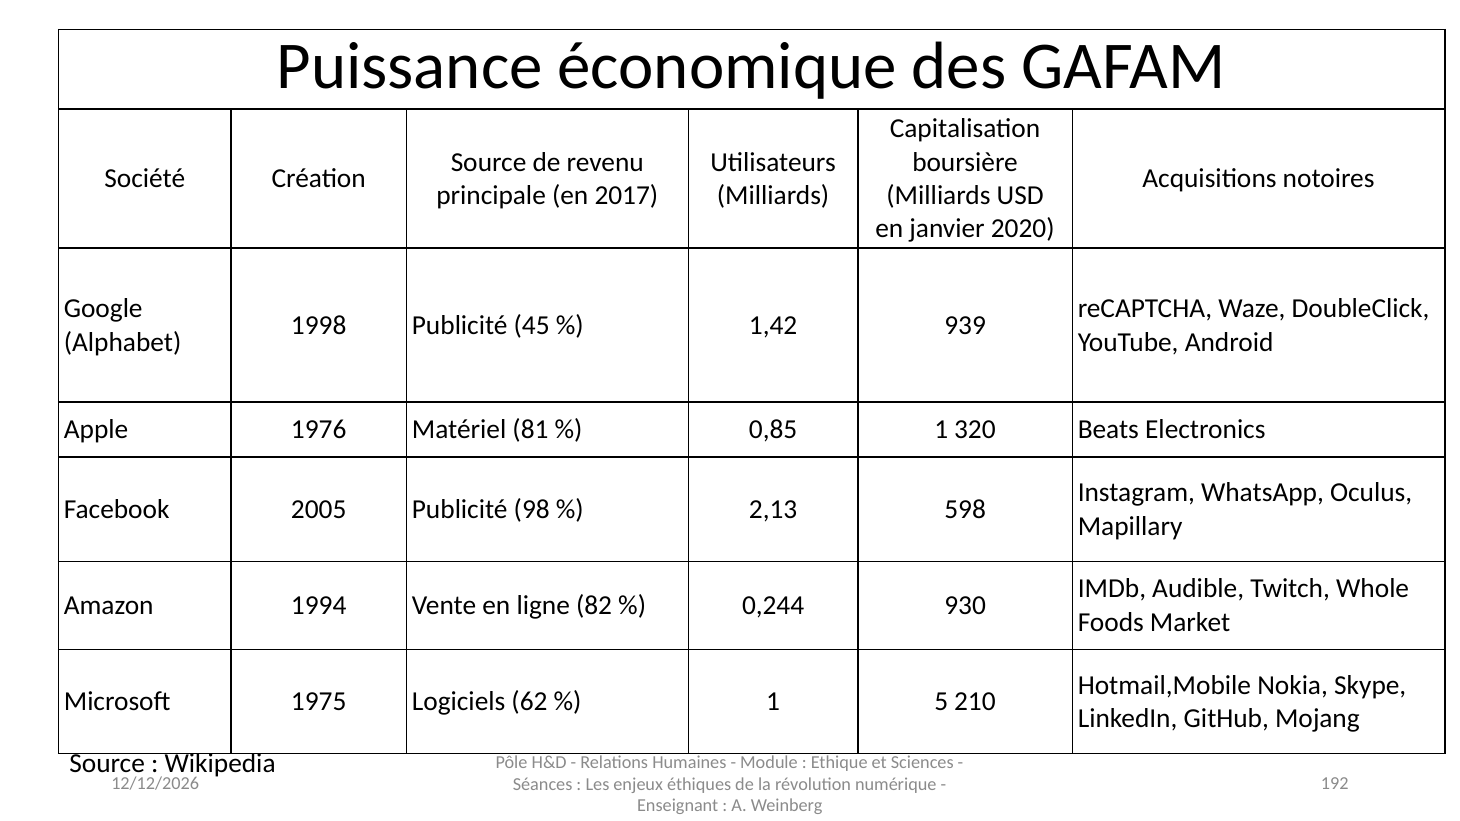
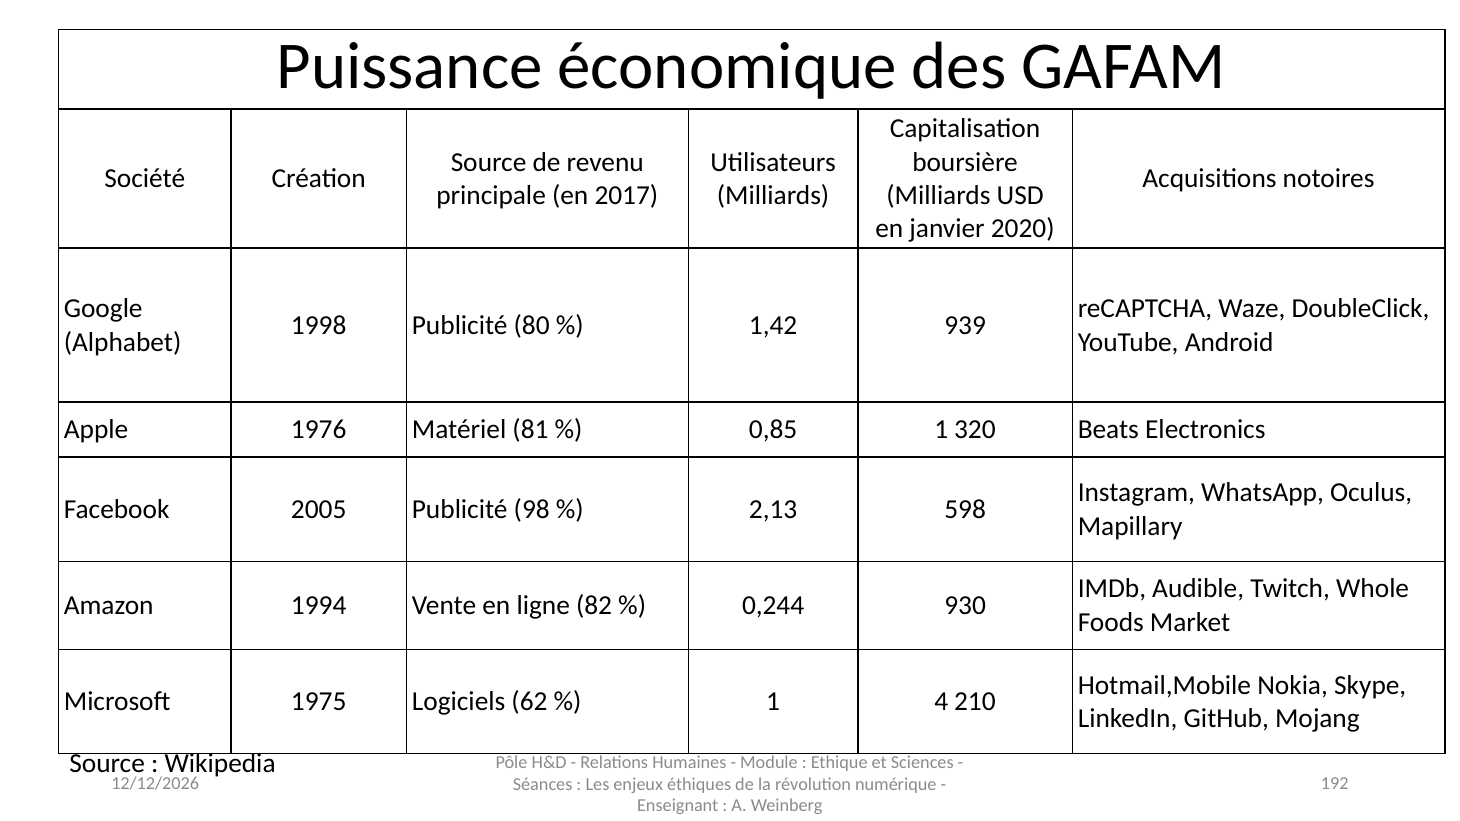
45: 45 -> 80
5: 5 -> 4
